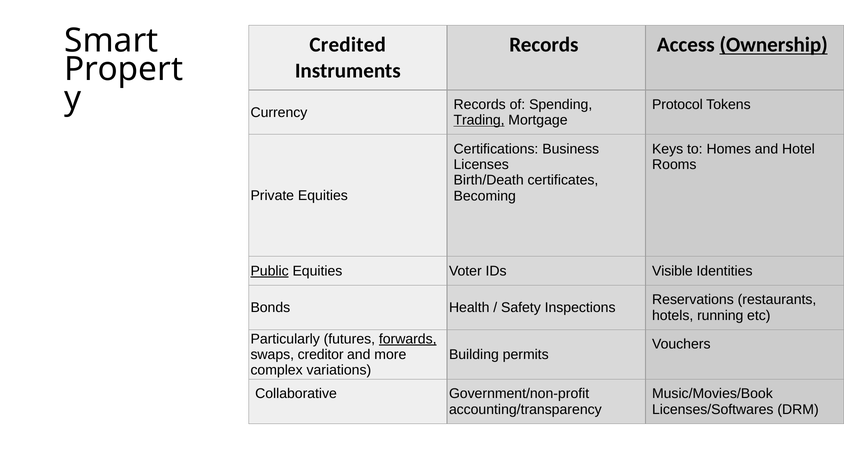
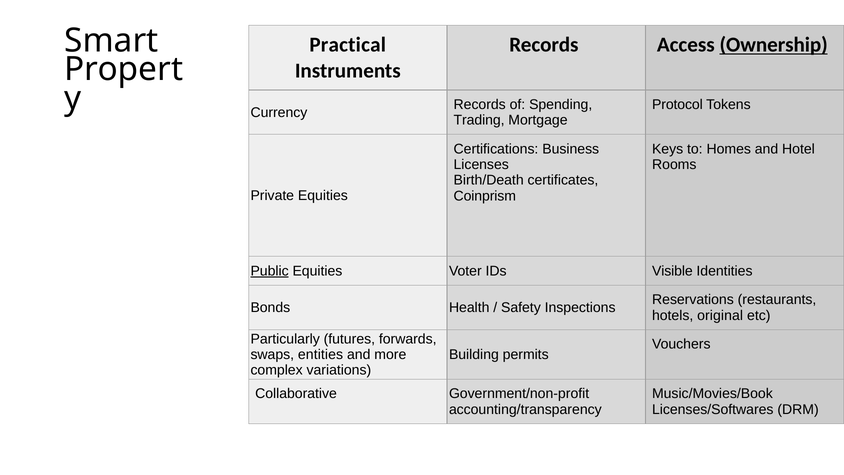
Credited: Credited -> Practical
Trading underline: present -> none
Becoming: Becoming -> Coinprism
running: running -> original
forwards underline: present -> none
creditor: creditor -> entities
